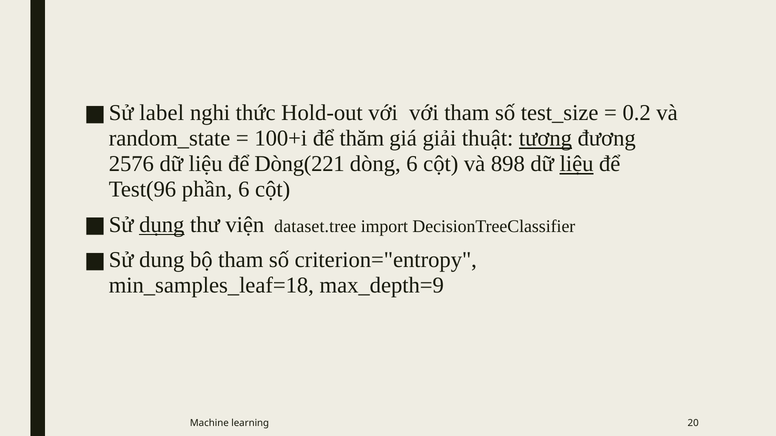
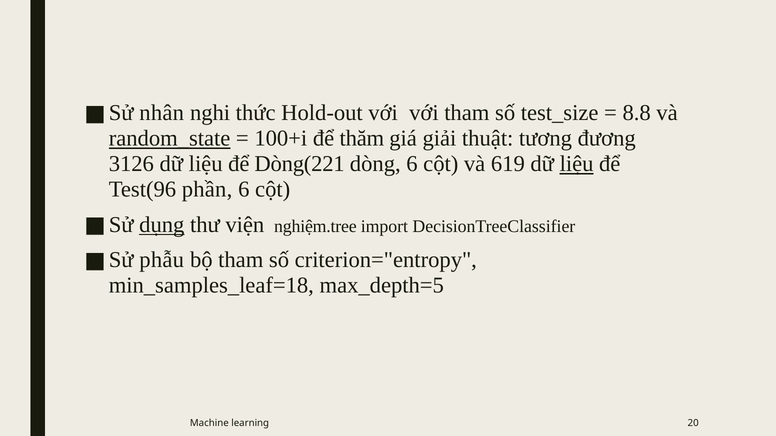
label: label -> nhân
0.2: 0.2 -> 8.8
random_state underline: none -> present
tương underline: present -> none
2576: 2576 -> 3126
898: 898 -> 619
dataset.tree: dataset.tree -> nghiệm.tree
dung: dung -> phẫu
max_depth=9: max_depth=9 -> max_depth=5
